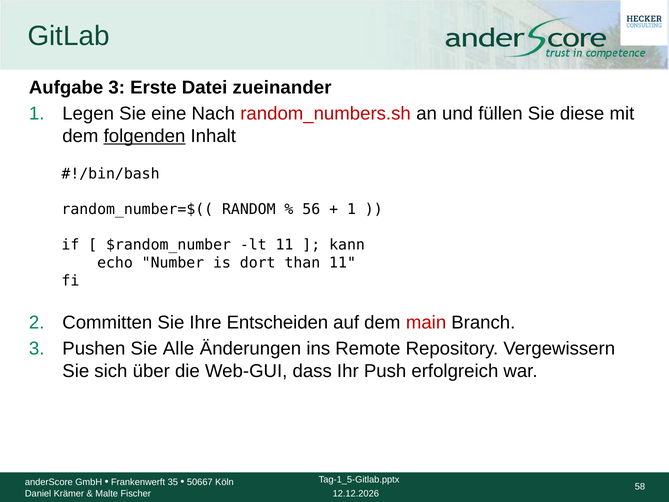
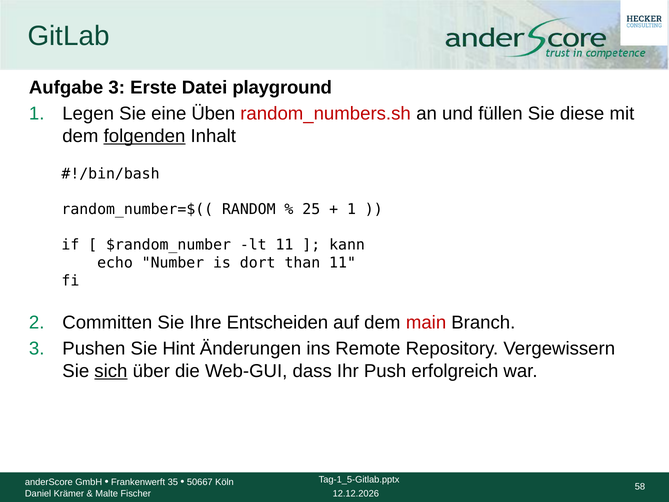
zueinander: zueinander -> playground
Nach: Nach -> Üben
56: 56 -> 25
Alle: Alle -> Hint
sich underline: none -> present
